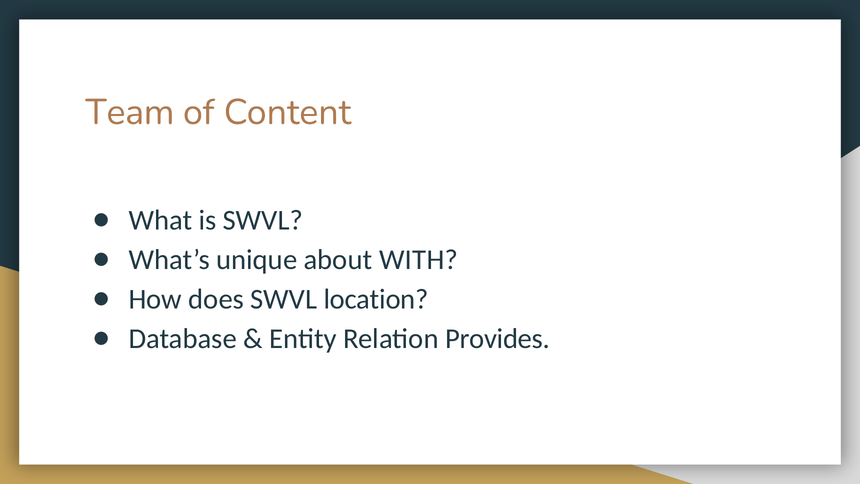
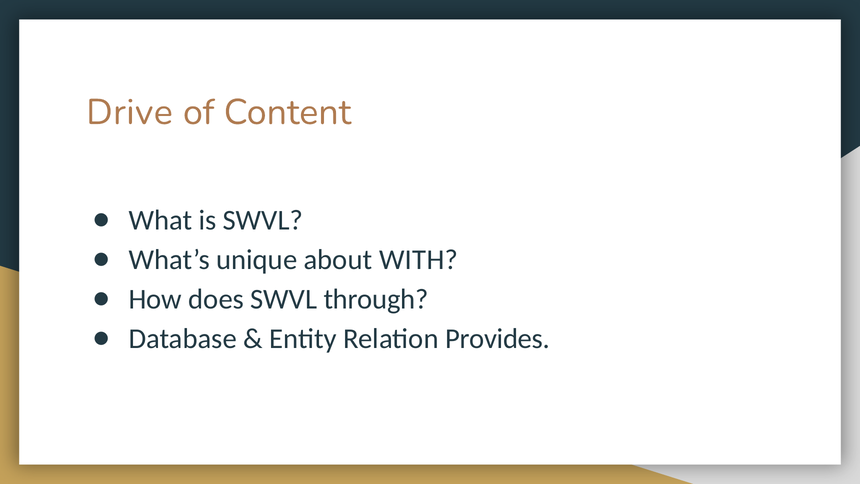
Team: Team -> Drive
location: location -> through
